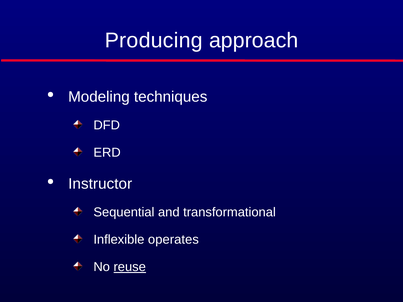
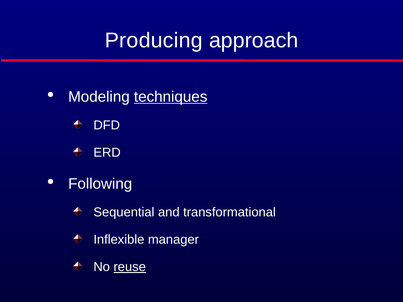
techniques underline: none -> present
Instructor: Instructor -> Following
operates: operates -> manager
